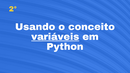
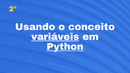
Python underline: none -> present
